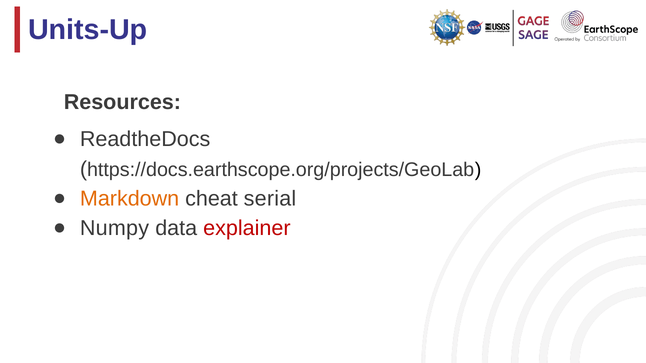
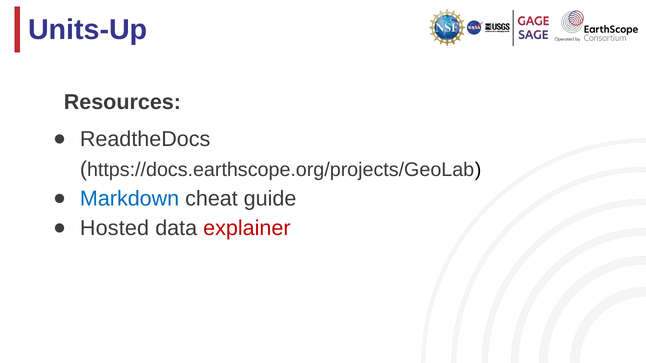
Markdown colour: orange -> blue
serial: serial -> guide
Numpy: Numpy -> Hosted
